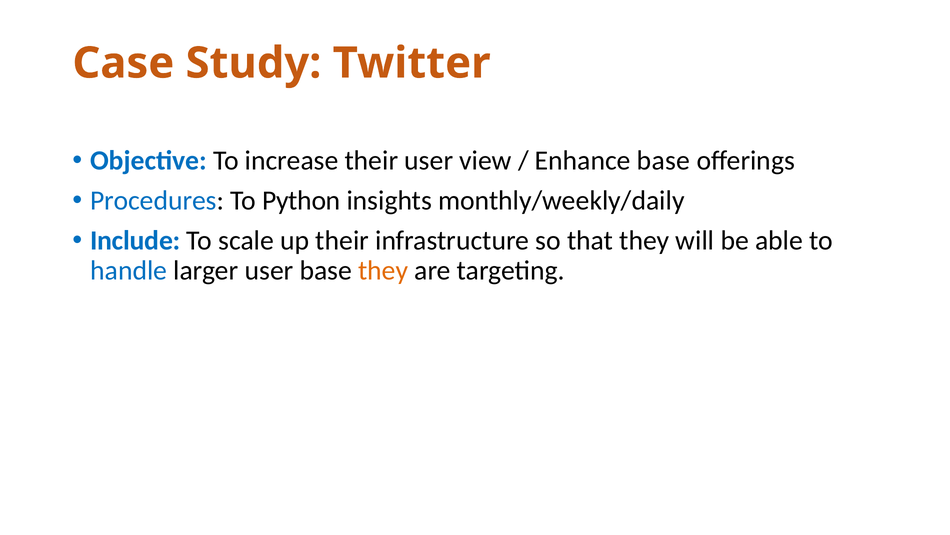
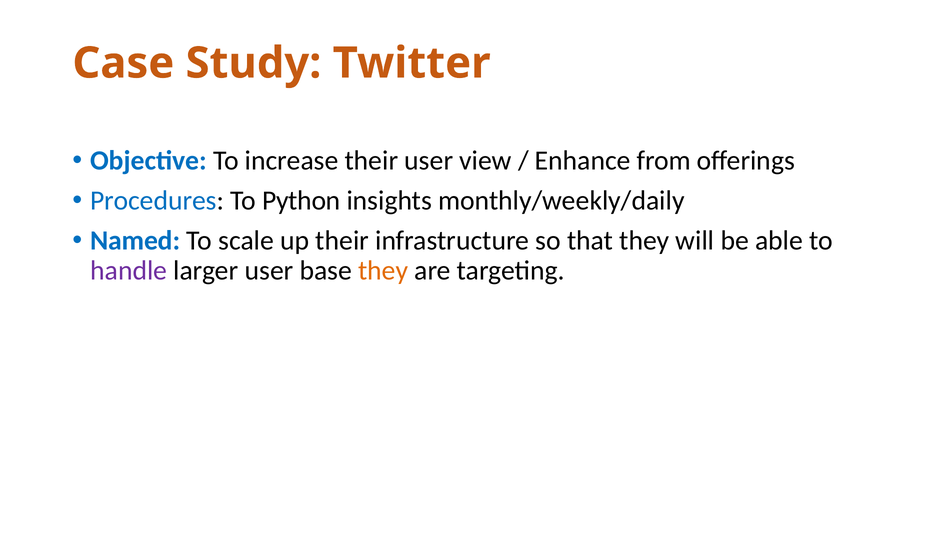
Enhance base: base -> from
Include: Include -> Named
handle colour: blue -> purple
